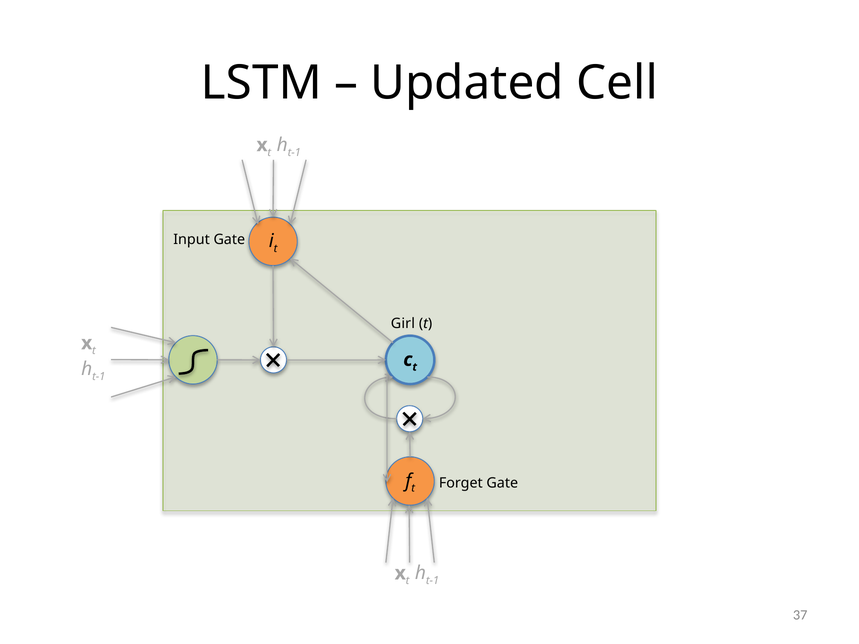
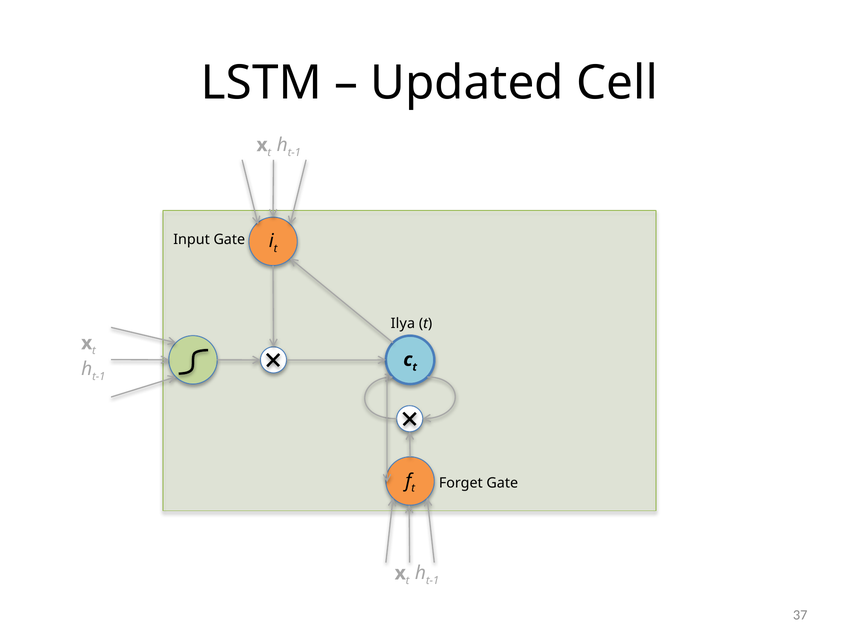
Girl: Girl -> Ilya
